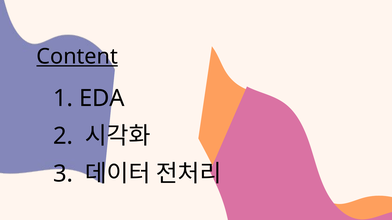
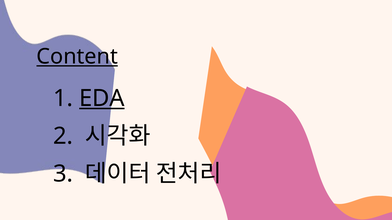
EDA underline: none -> present
